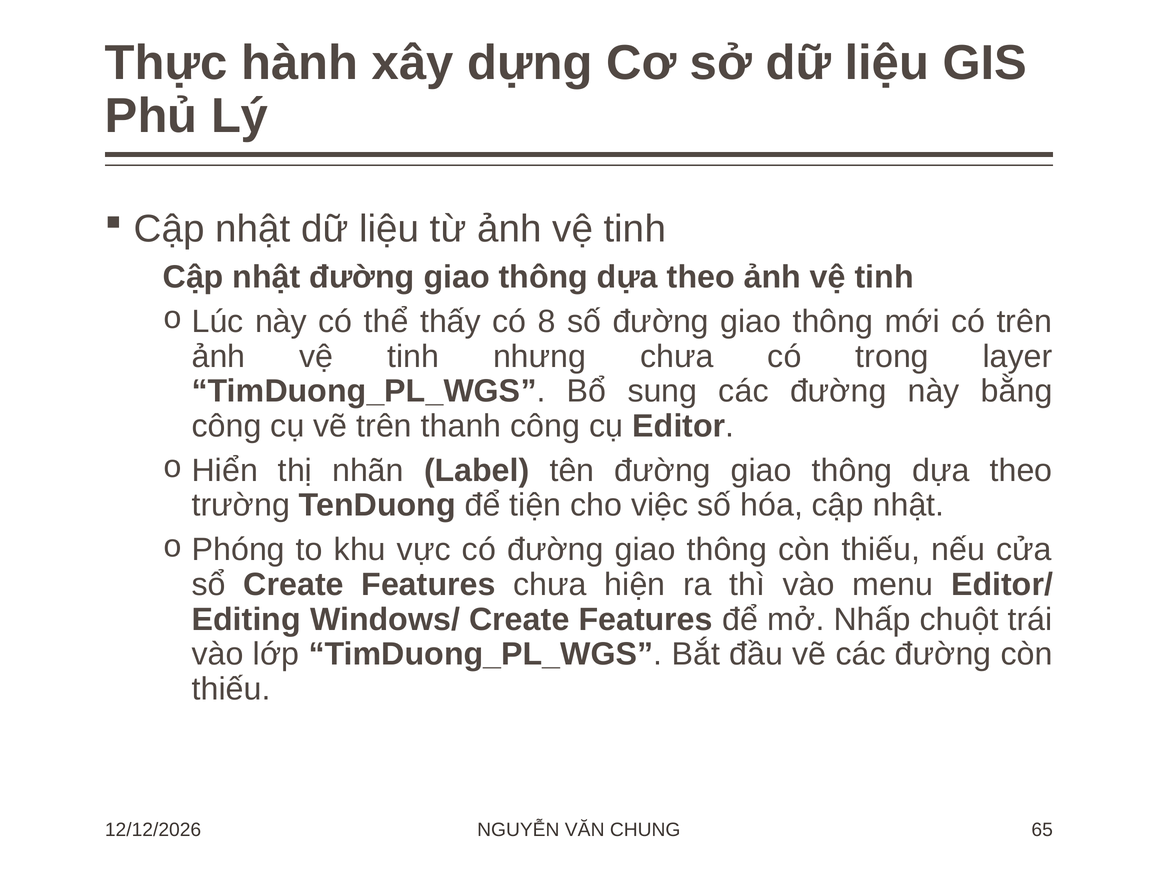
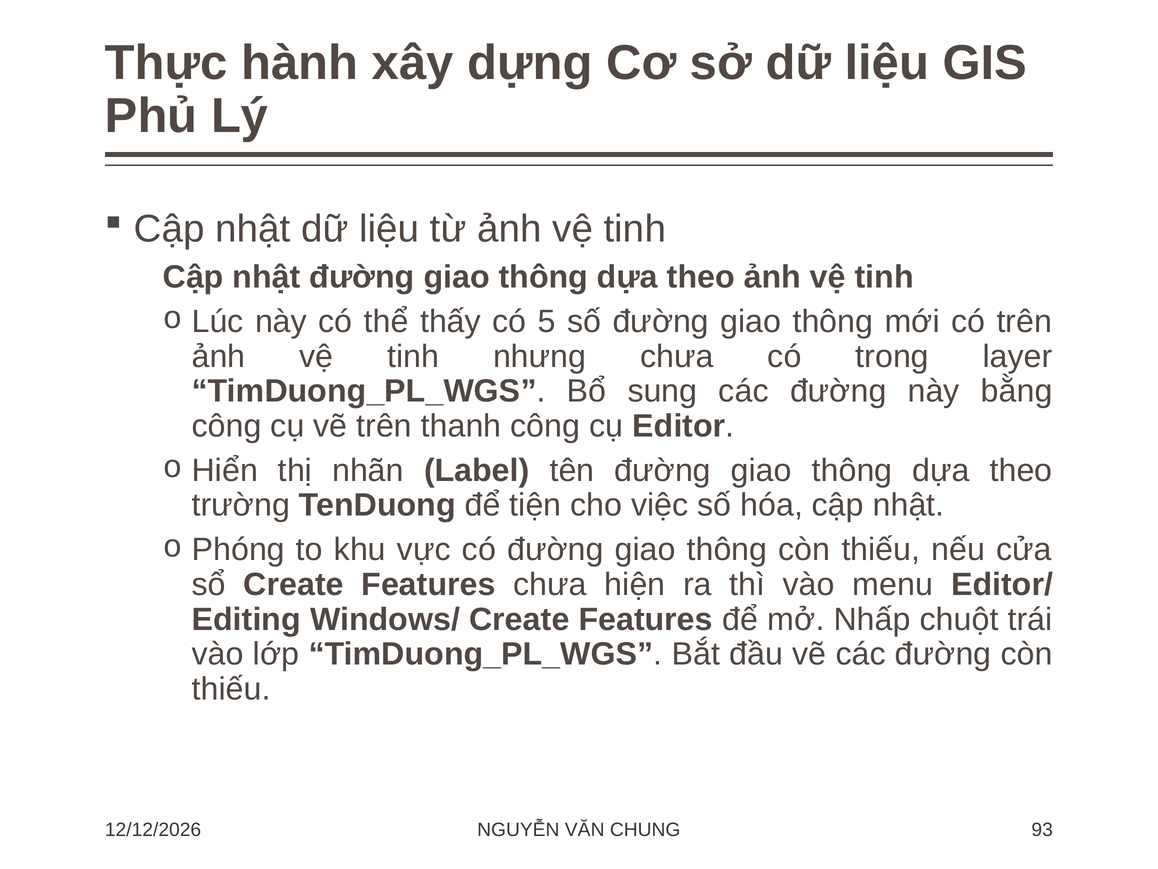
8: 8 -> 5
65: 65 -> 93
